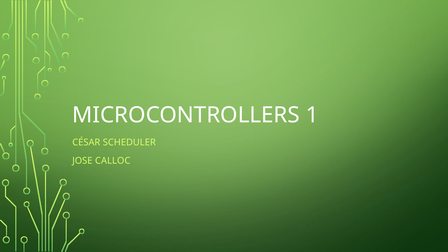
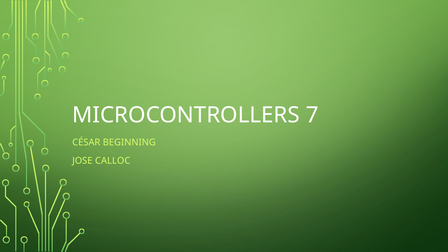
1: 1 -> 7
SCHEDULER: SCHEDULER -> BEGINNING
